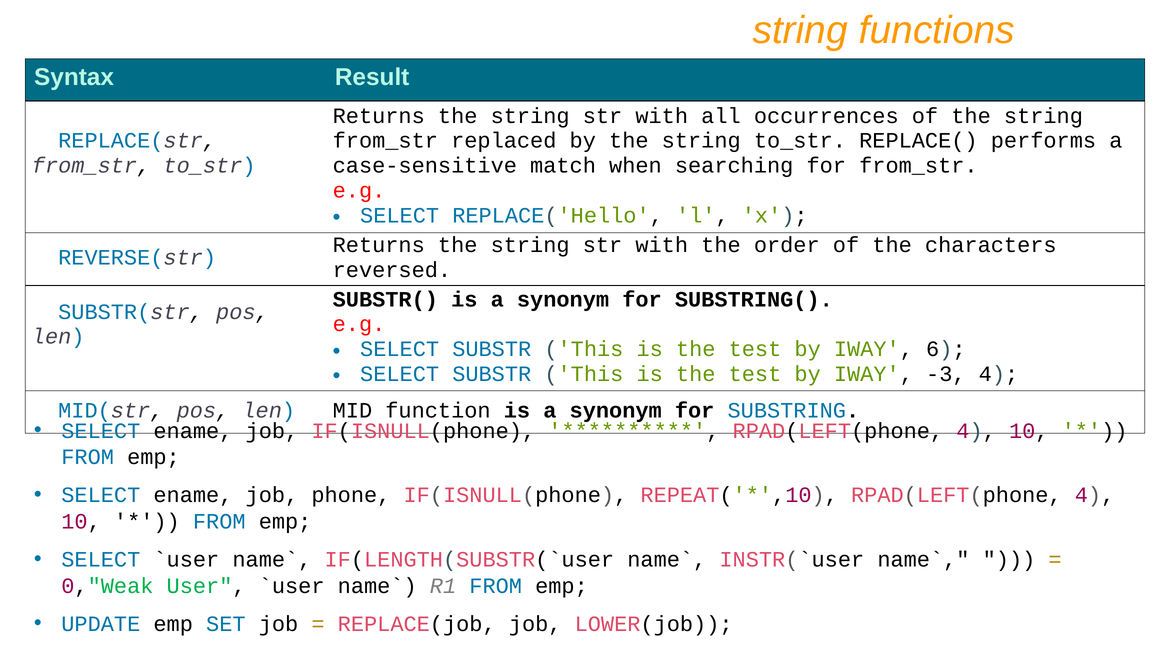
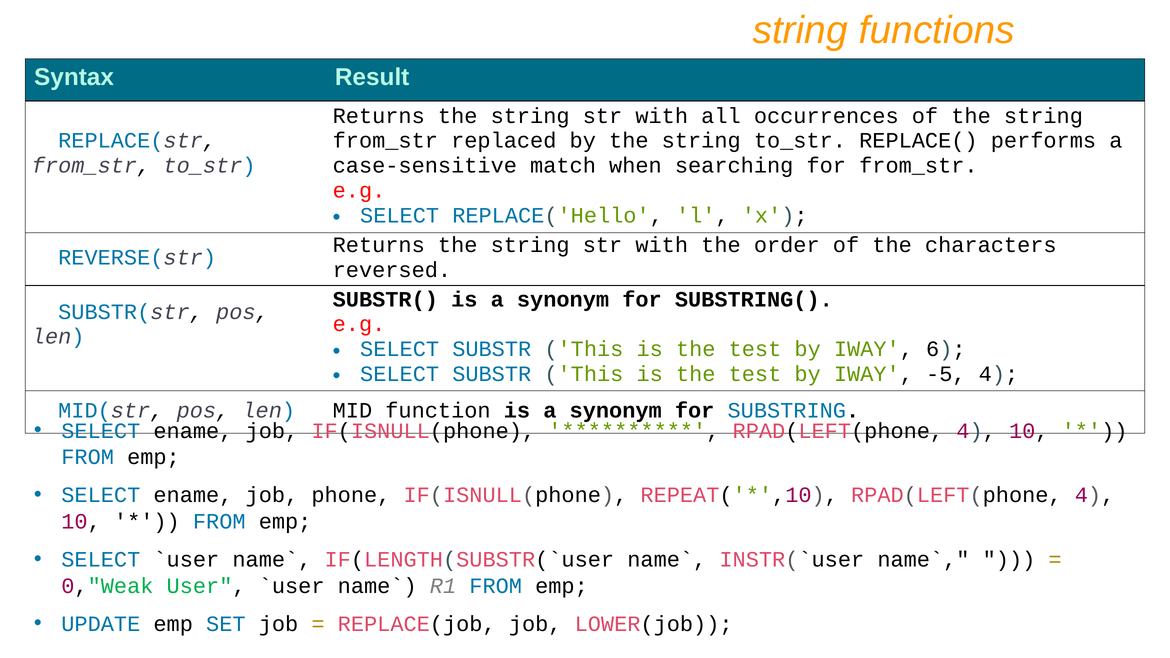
-3: -3 -> -5
